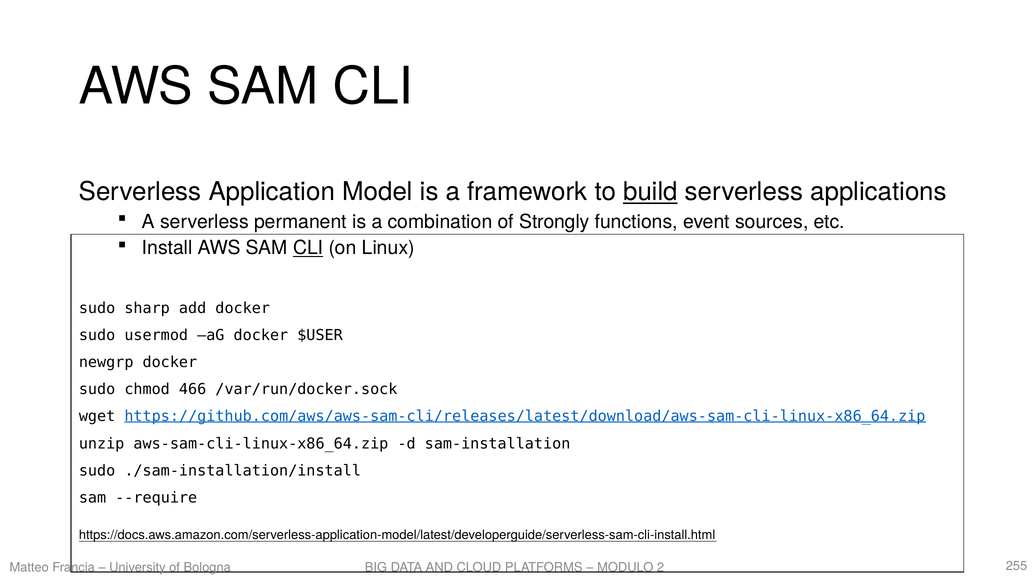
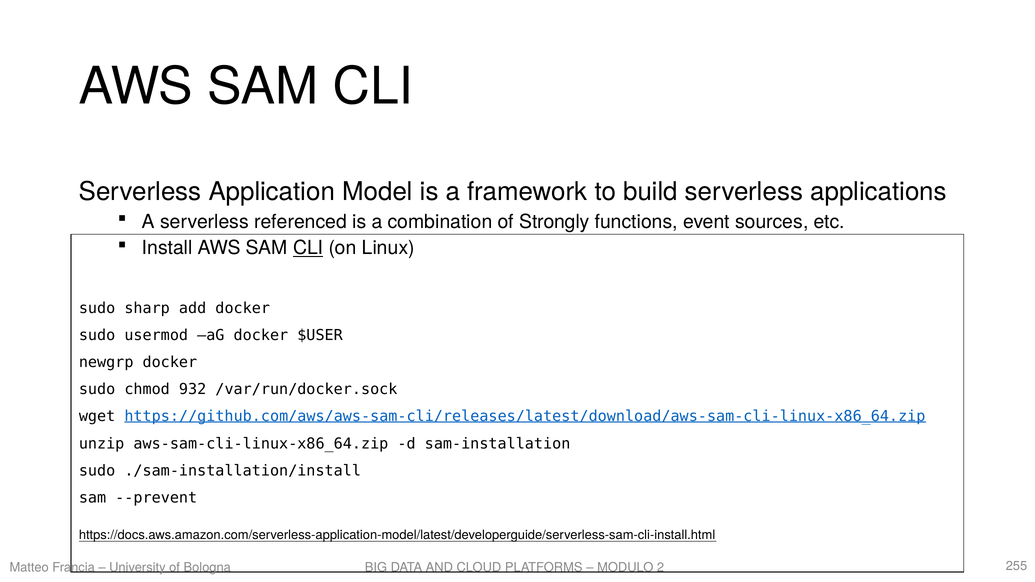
build underline: present -> none
permanent: permanent -> referenced
466: 466 -> 932
--require: --require -> --prevent
